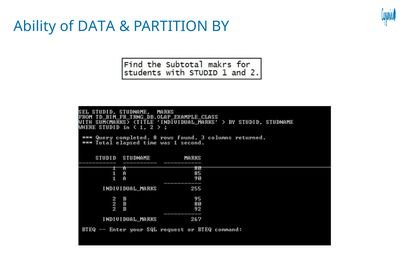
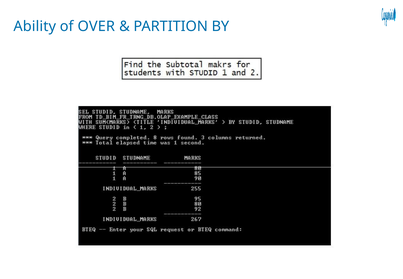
DATA: DATA -> OVER
